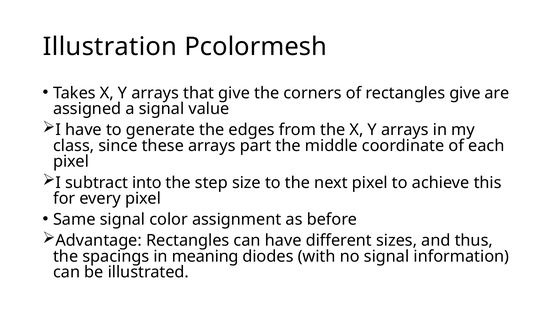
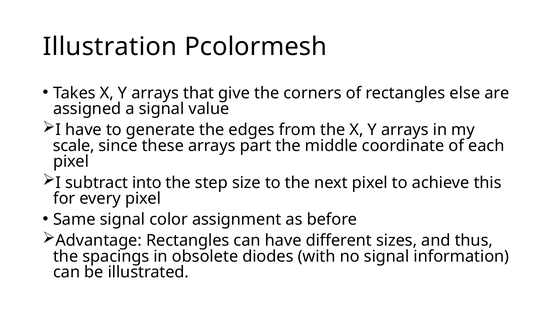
rectangles give: give -> else
class: class -> scale
meaning: meaning -> obsolete
